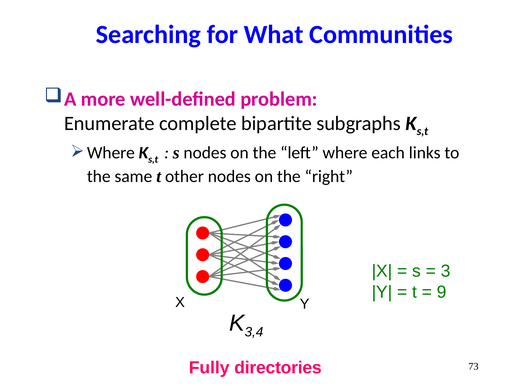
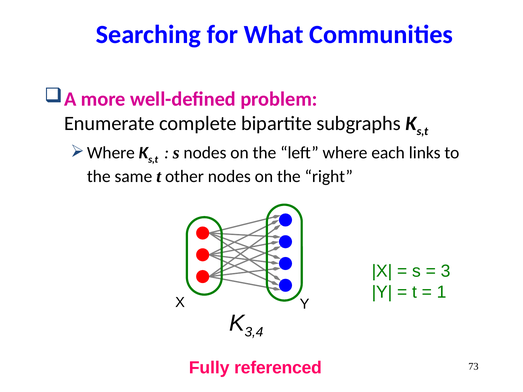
9: 9 -> 1
directories: directories -> referenced
